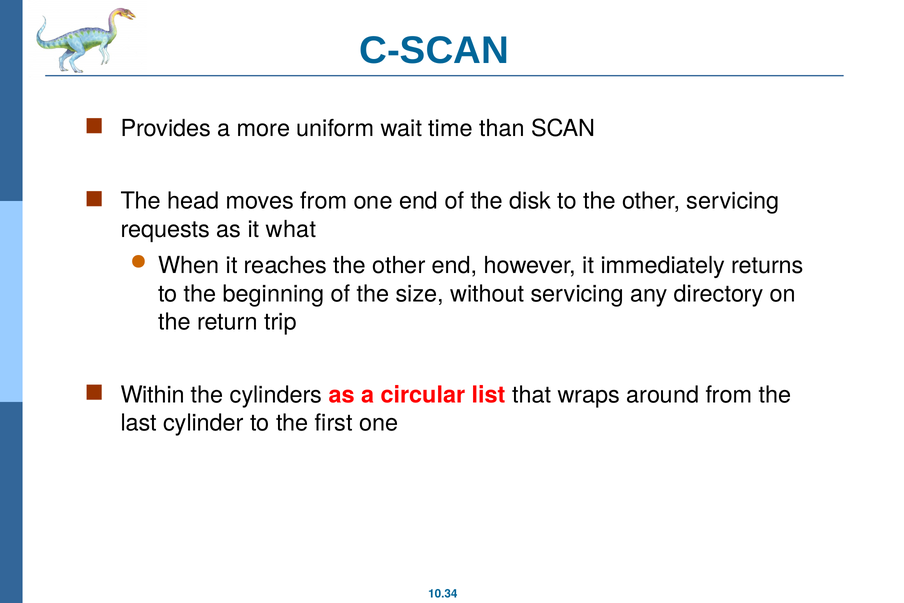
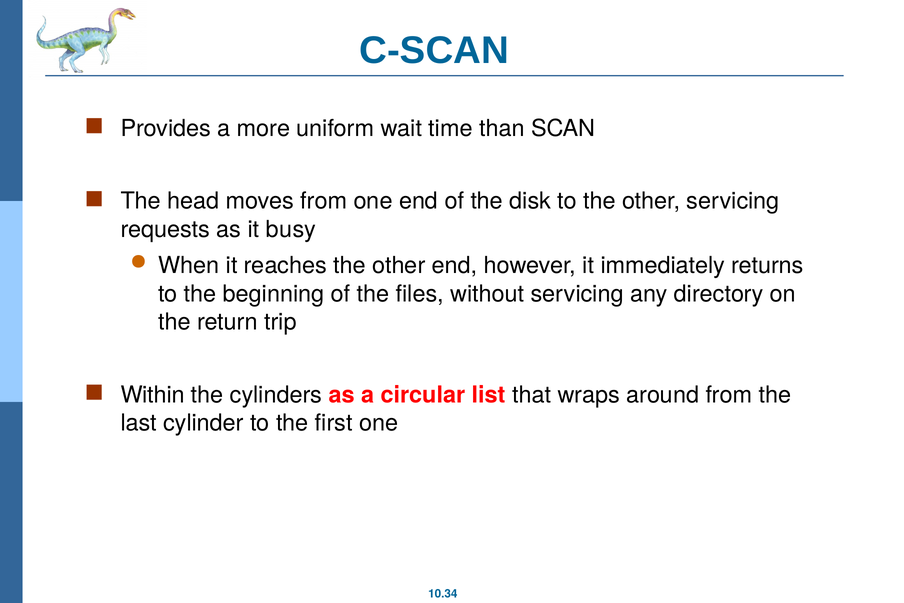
what: what -> busy
size: size -> files
